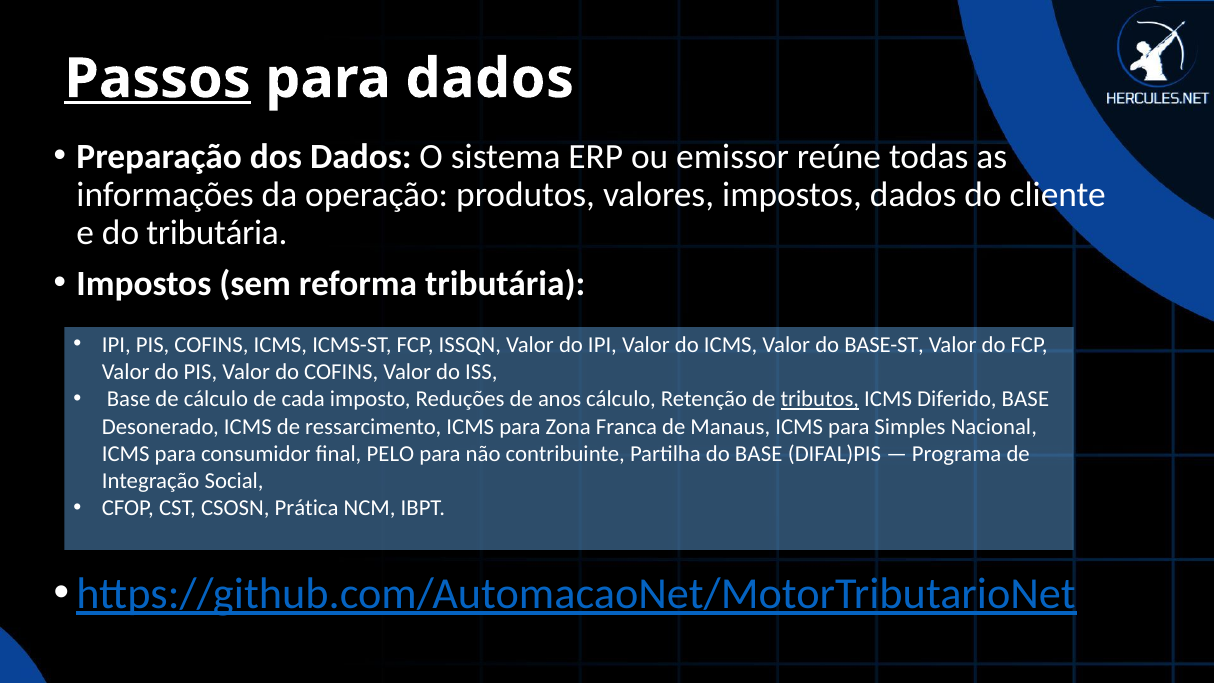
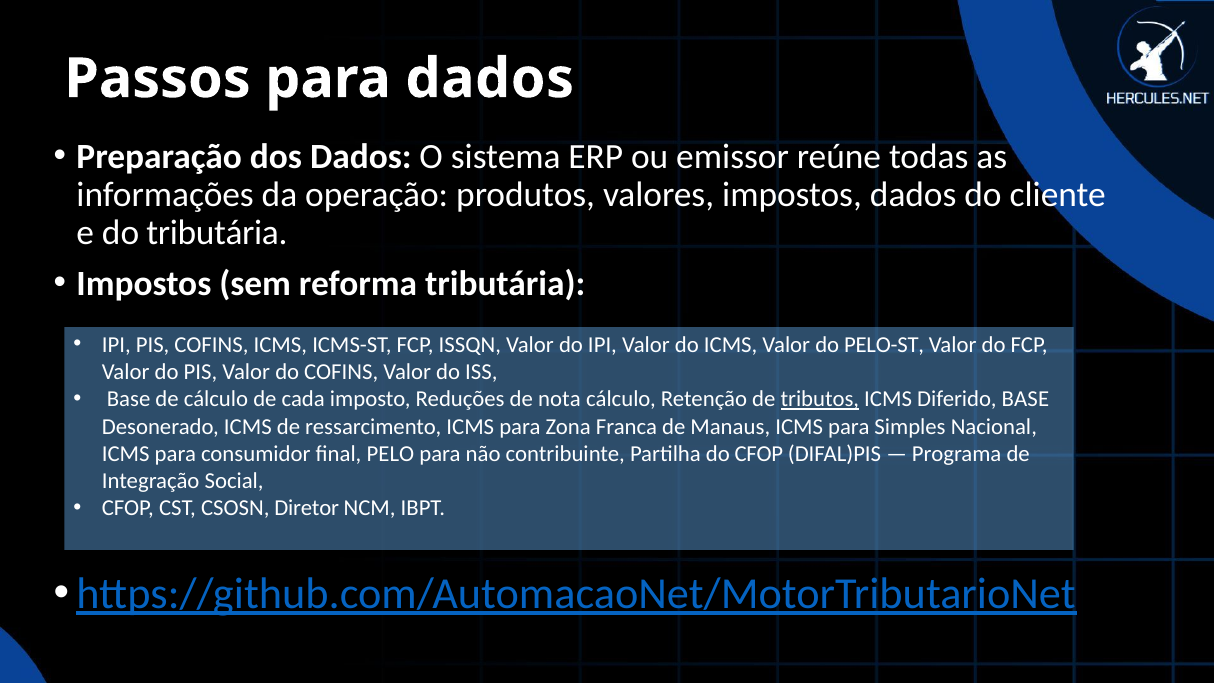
Passos underline: present -> none
BASE-ST: BASE-ST -> PELO-ST
anos: anos -> nota
do BASE: BASE -> CFOP
Prática: Prática -> Diretor
